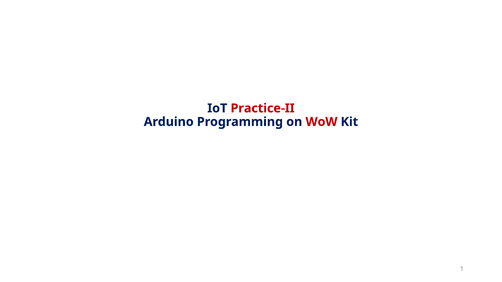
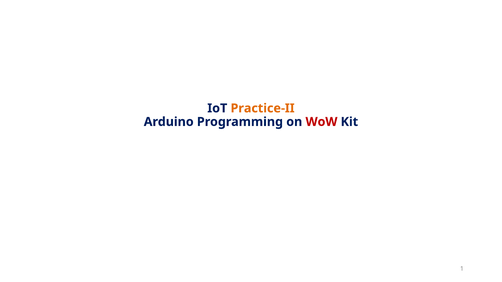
Practice-II colour: red -> orange
